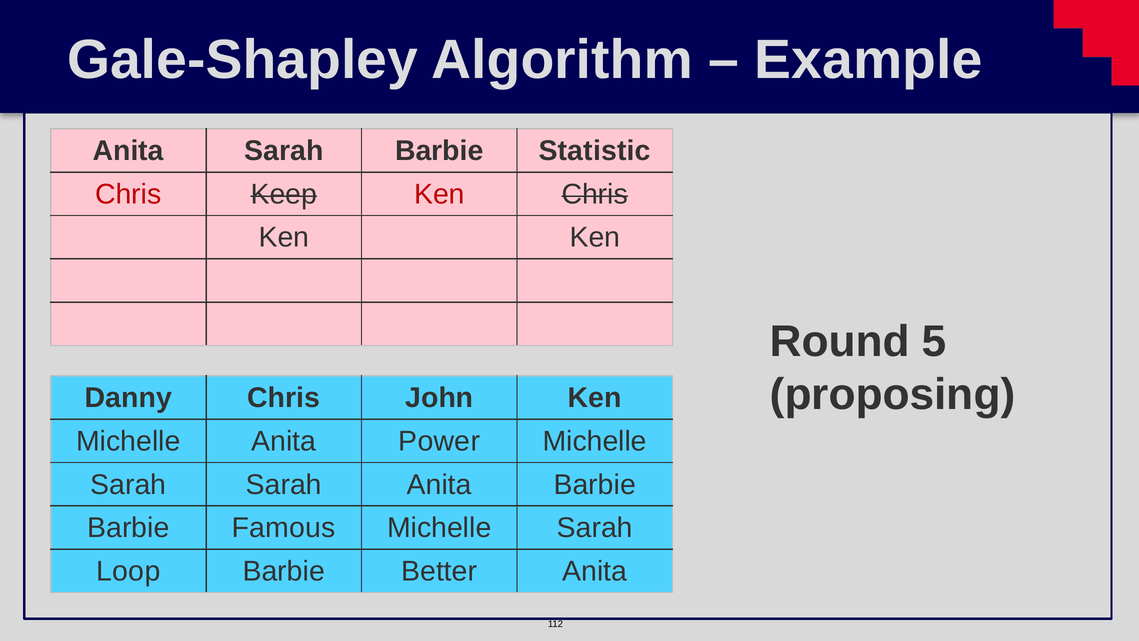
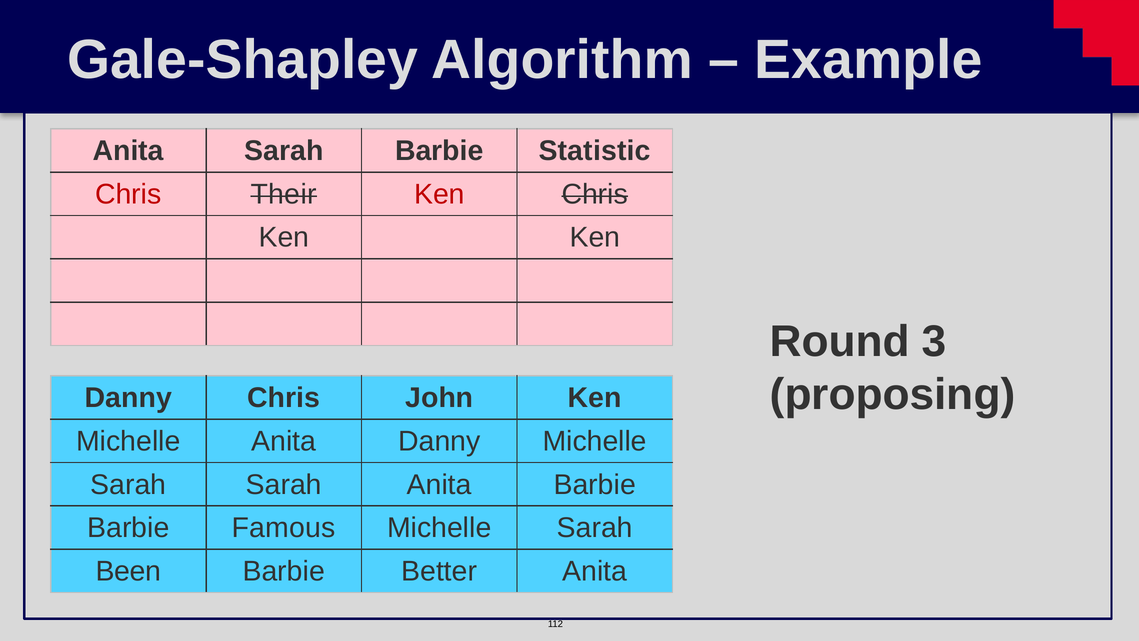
Keep: Keep -> Their
5: 5 -> 3
Anita Power: Power -> Danny
Loop: Loop -> Been
